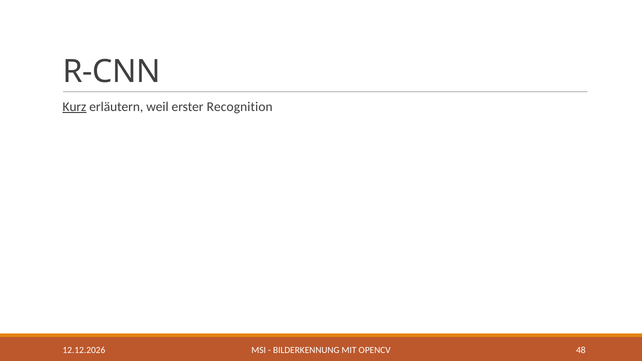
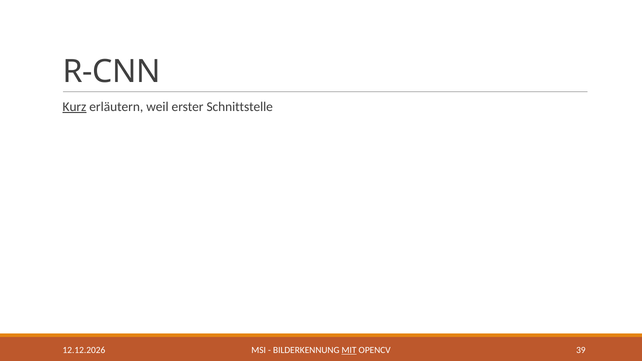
Recognition: Recognition -> Schnittstelle
MIT underline: none -> present
48: 48 -> 39
